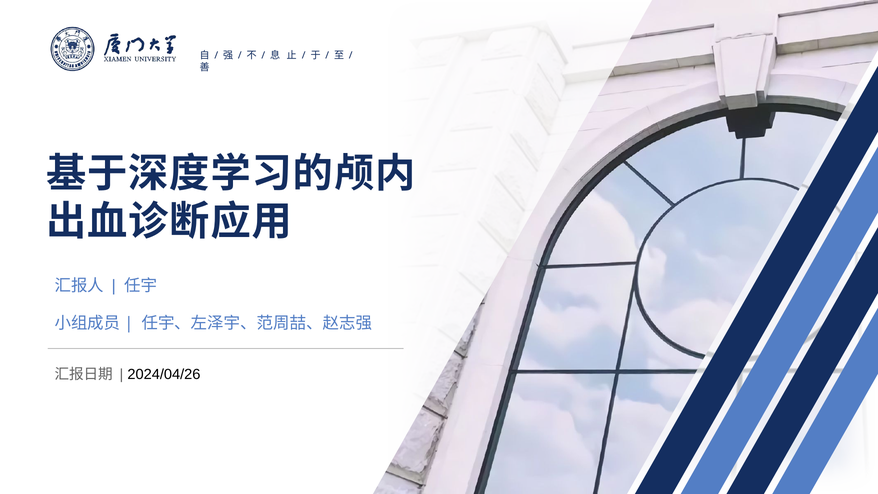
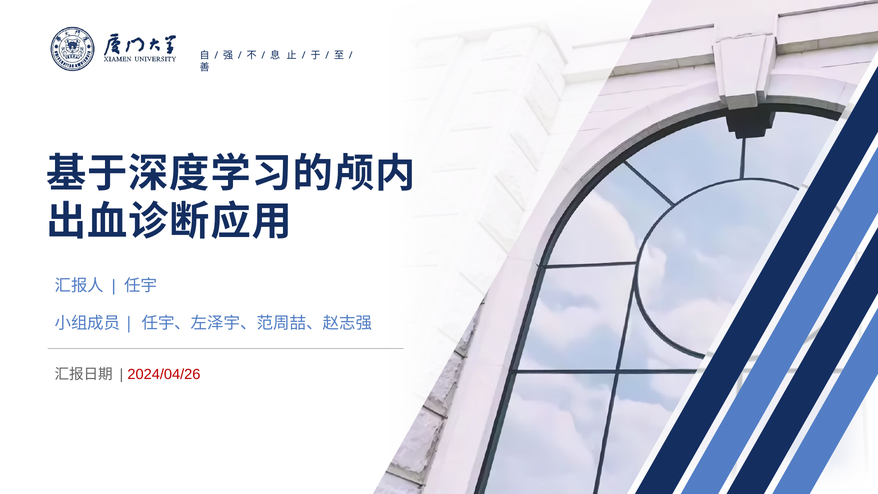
2024/04/26 colour: black -> red
